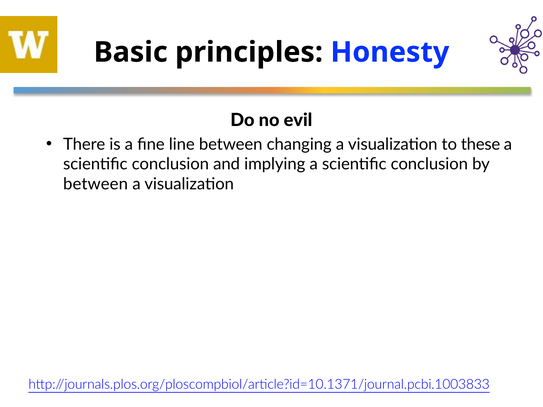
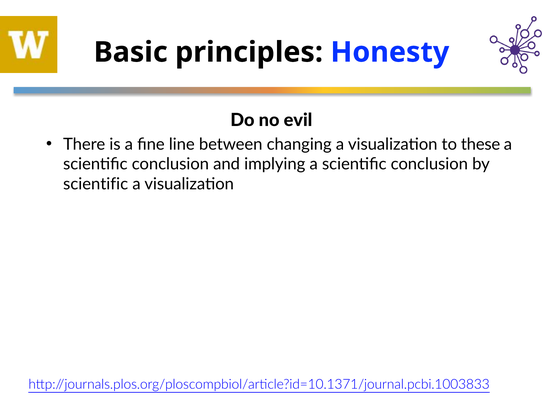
between at (96, 184): between -> scientific
